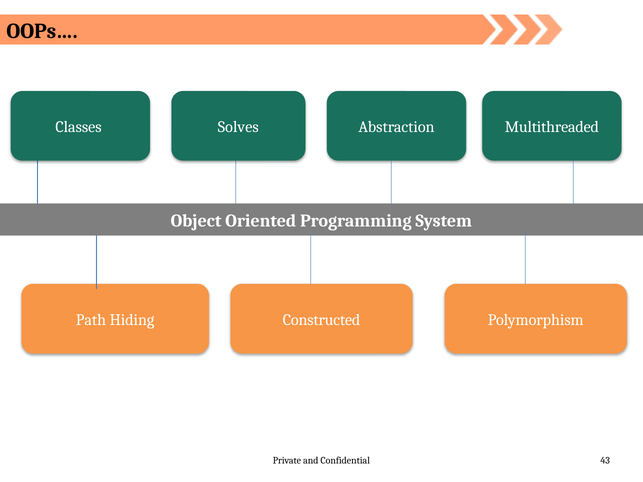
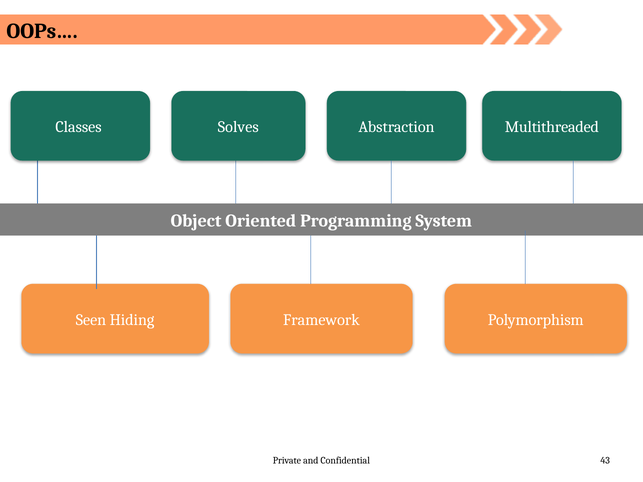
Path: Path -> Seen
Constructed: Constructed -> Framework
